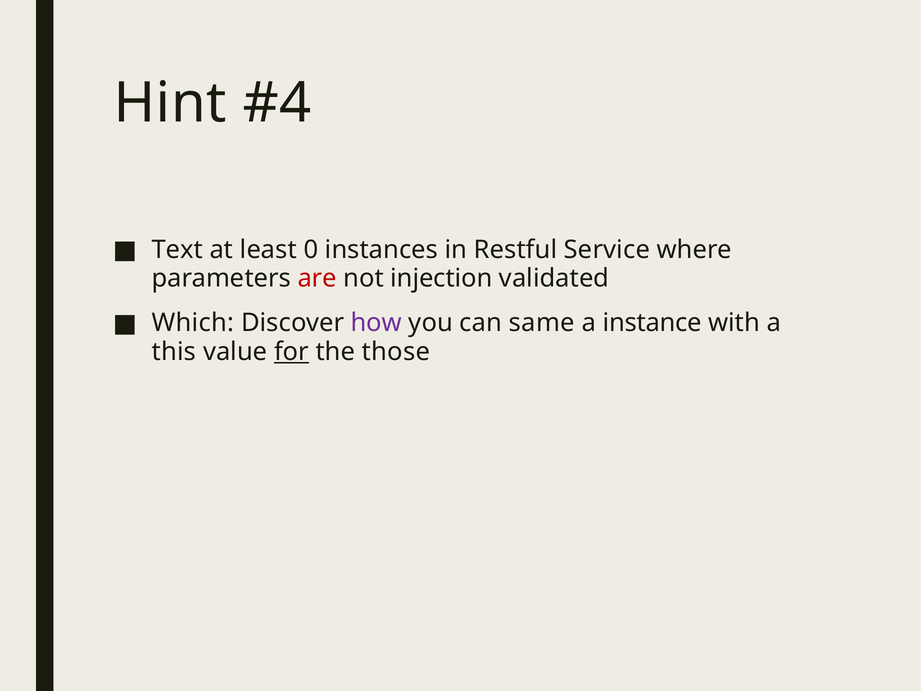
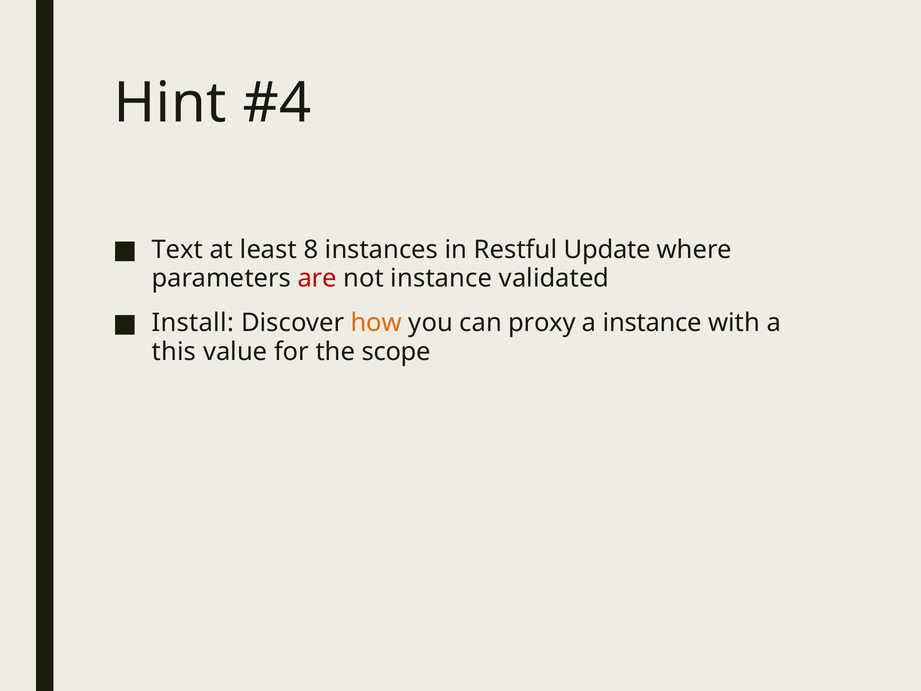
0: 0 -> 8
Service: Service -> Update
not injection: injection -> instance
Which: Which -> Install
how colour: purple -> orange
same: same -> proxy
for underline: present -> none
those: those -> scope
